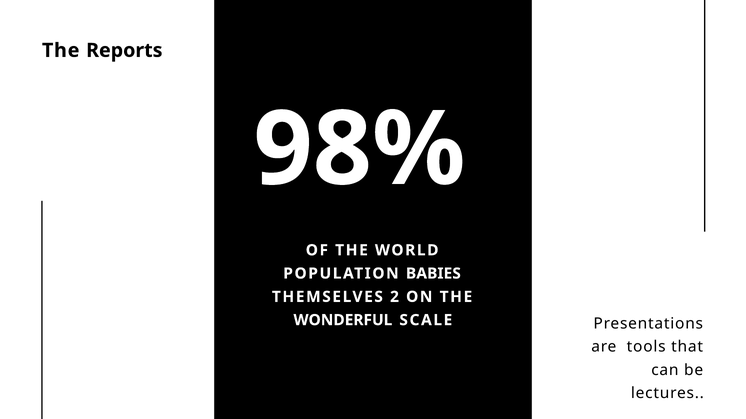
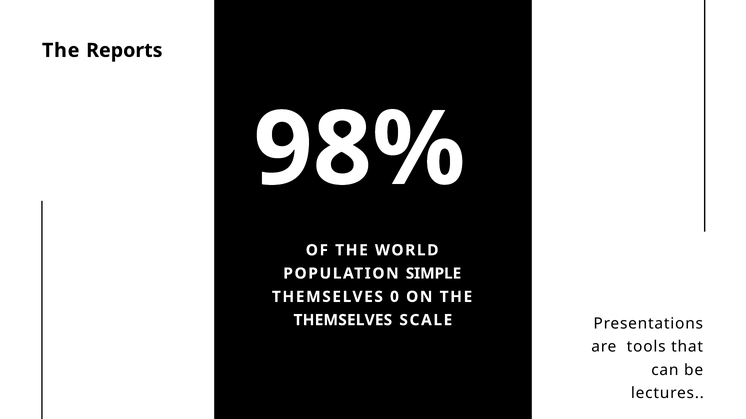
BABIES: BABIES -> SIMPLE
2: 2 -> 0
WONDERFUL at (343, 321): WONDERFUL -> THEMSELVES
